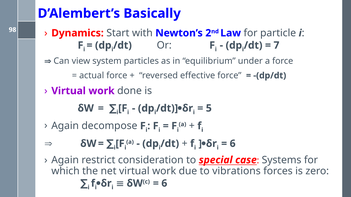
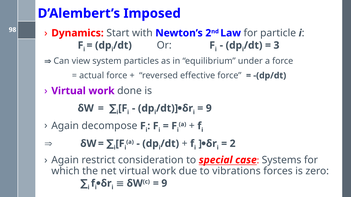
Basically: Basically -> Imposed
7: 7 -> 3
5 at (209, 108): 5 -> 9
6 at (233, 144): 6 -> 2
6 at (164, 184): 6 -> 9
